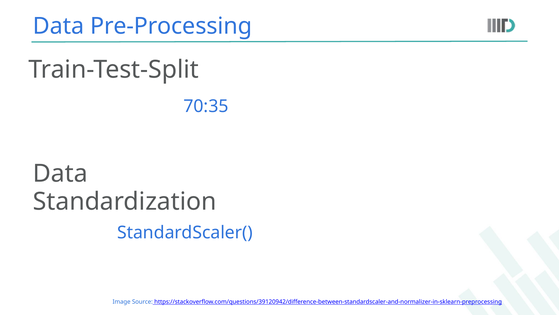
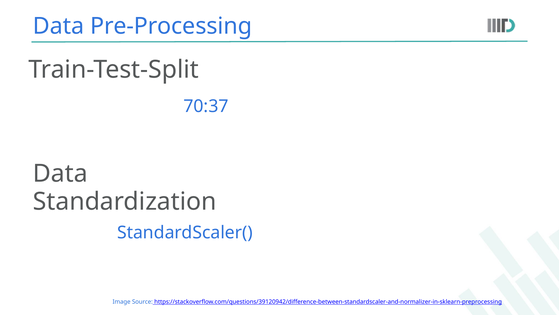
70:35: 70:35 -> 70:37
